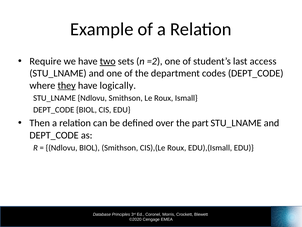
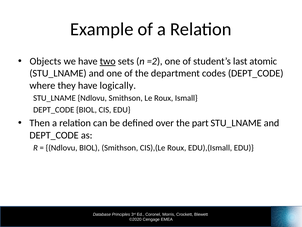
Require: Require -> Objects
access: access -> atomic
they underline: present -> none
